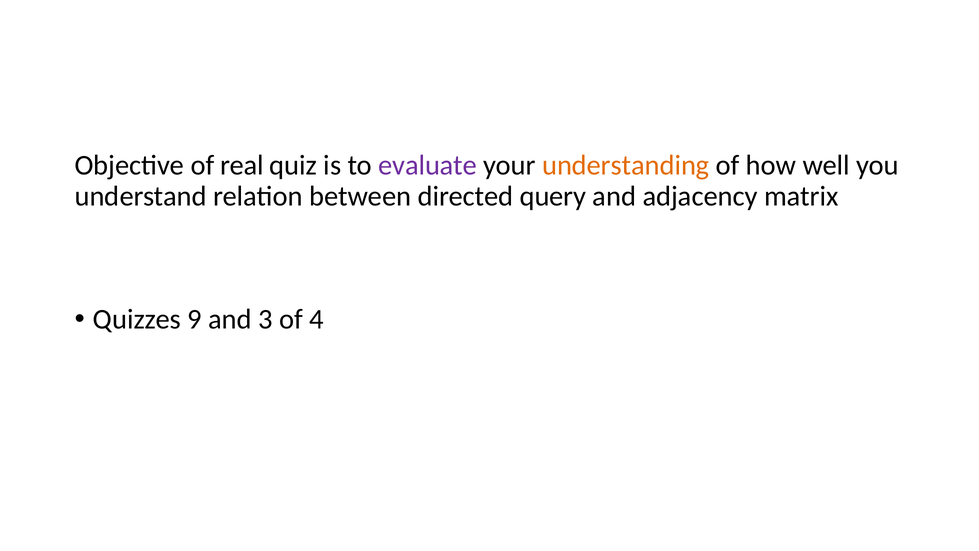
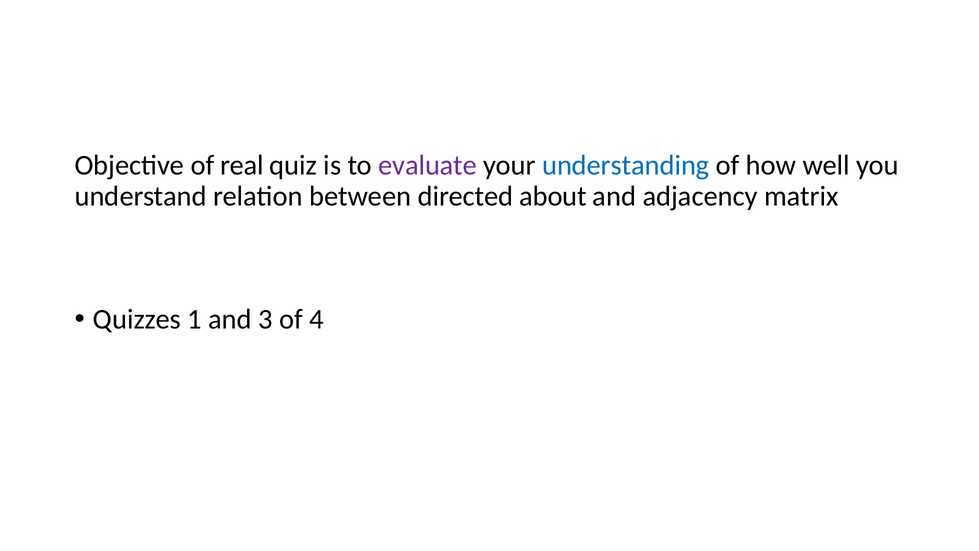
understanding colour: orange -> blue
query: query -> about
9: 9 -> 1
